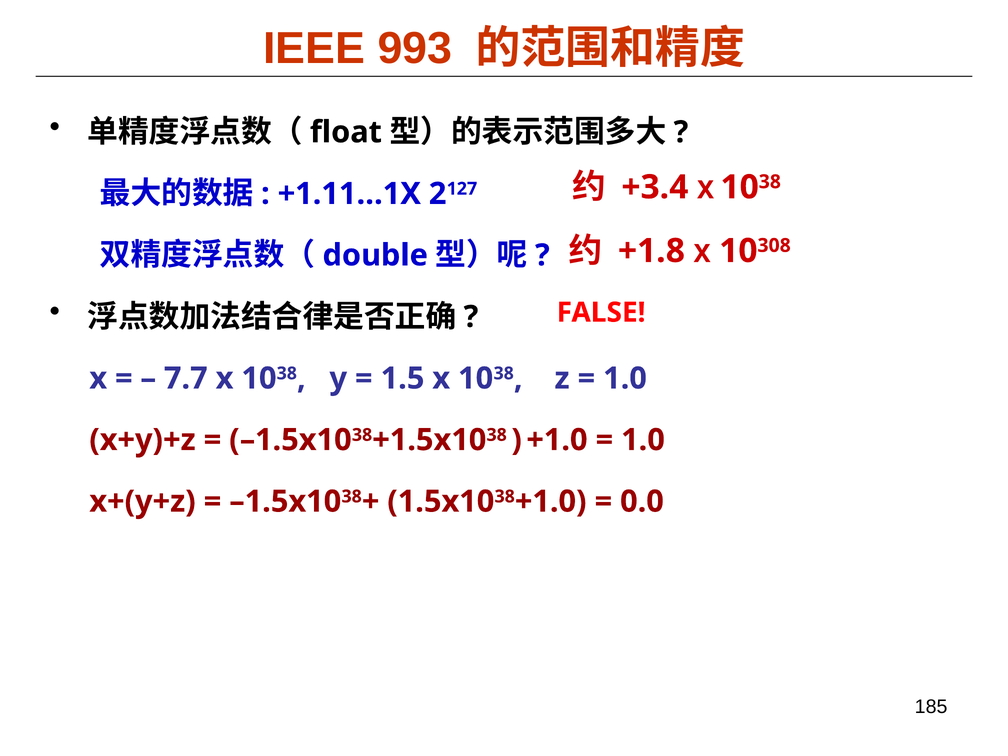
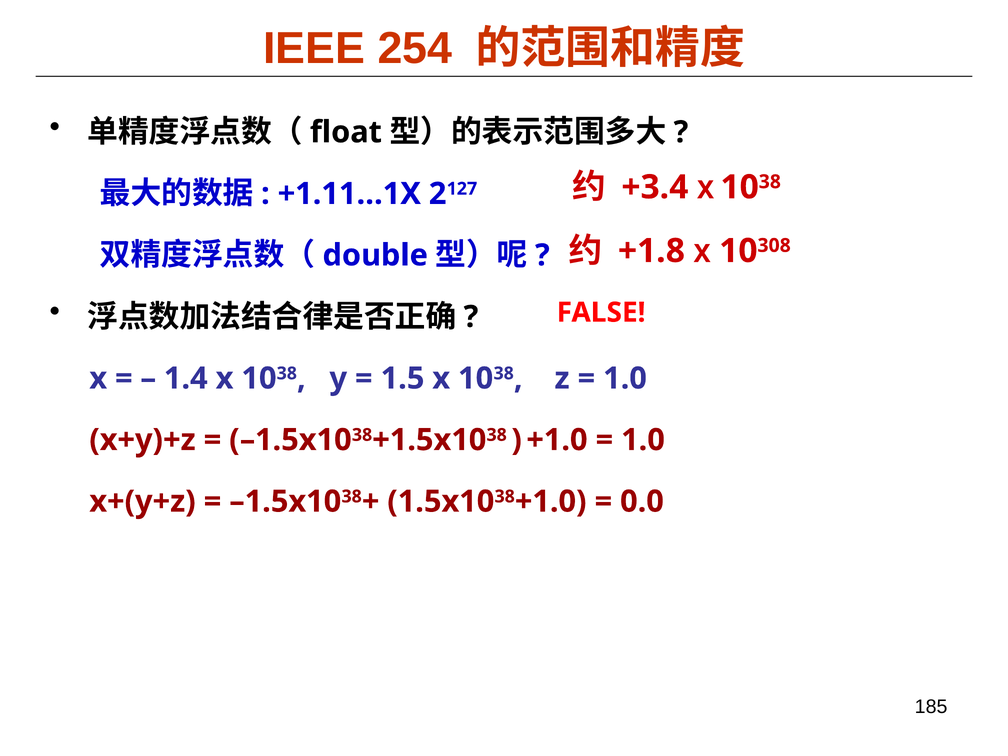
993: 993 -> 254
7.7: 7.7 -> 1.4
